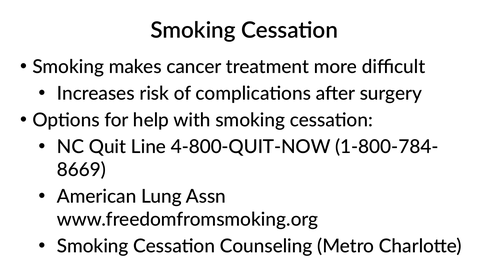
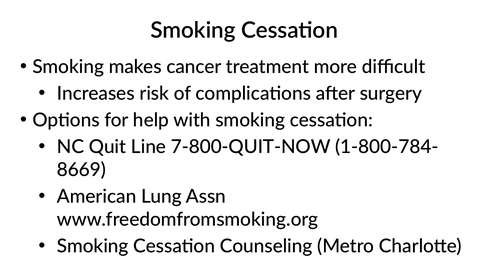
4-800-QUIT-NOW: 4-800-QUIT-NOW -> 7-800-QUIT-NOW
